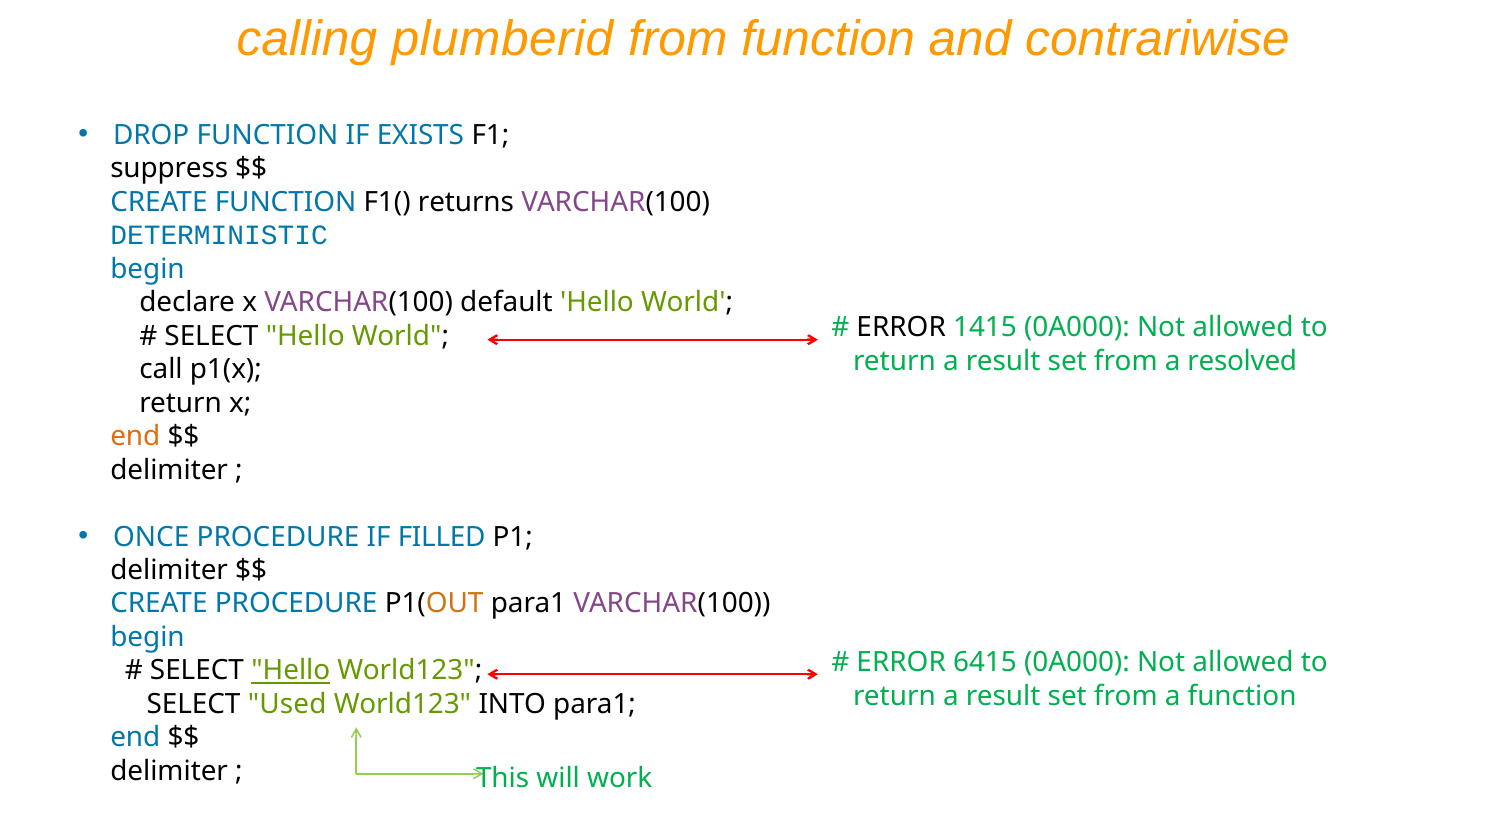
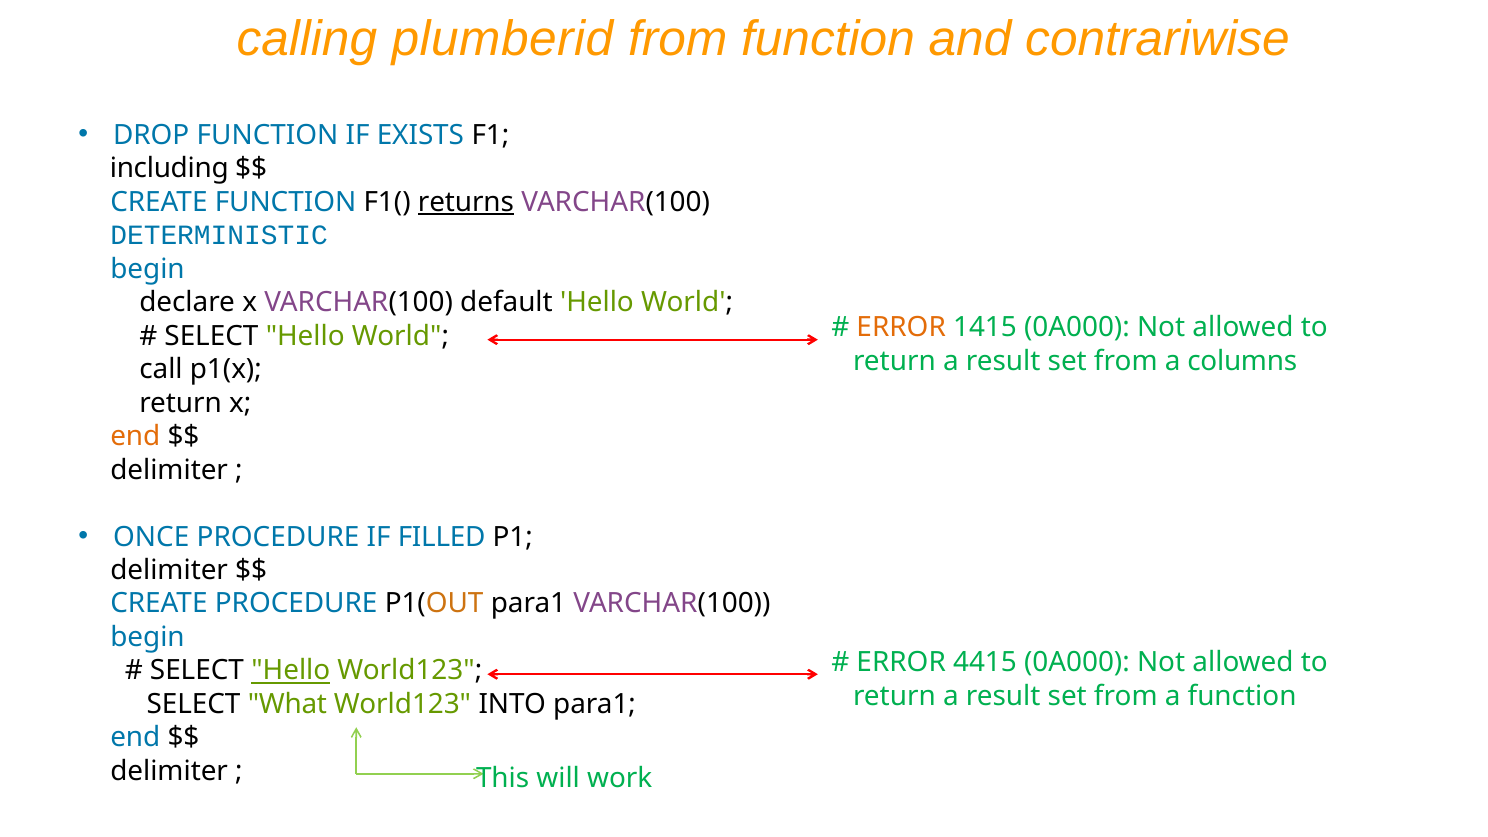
suppress: suppress -> including
returns underline: none -> present
ERROR at (901, 328) colour: black -> orange
resolved: resolved -> columns
6415: 6415 -> 4415
Used: Used -> What
